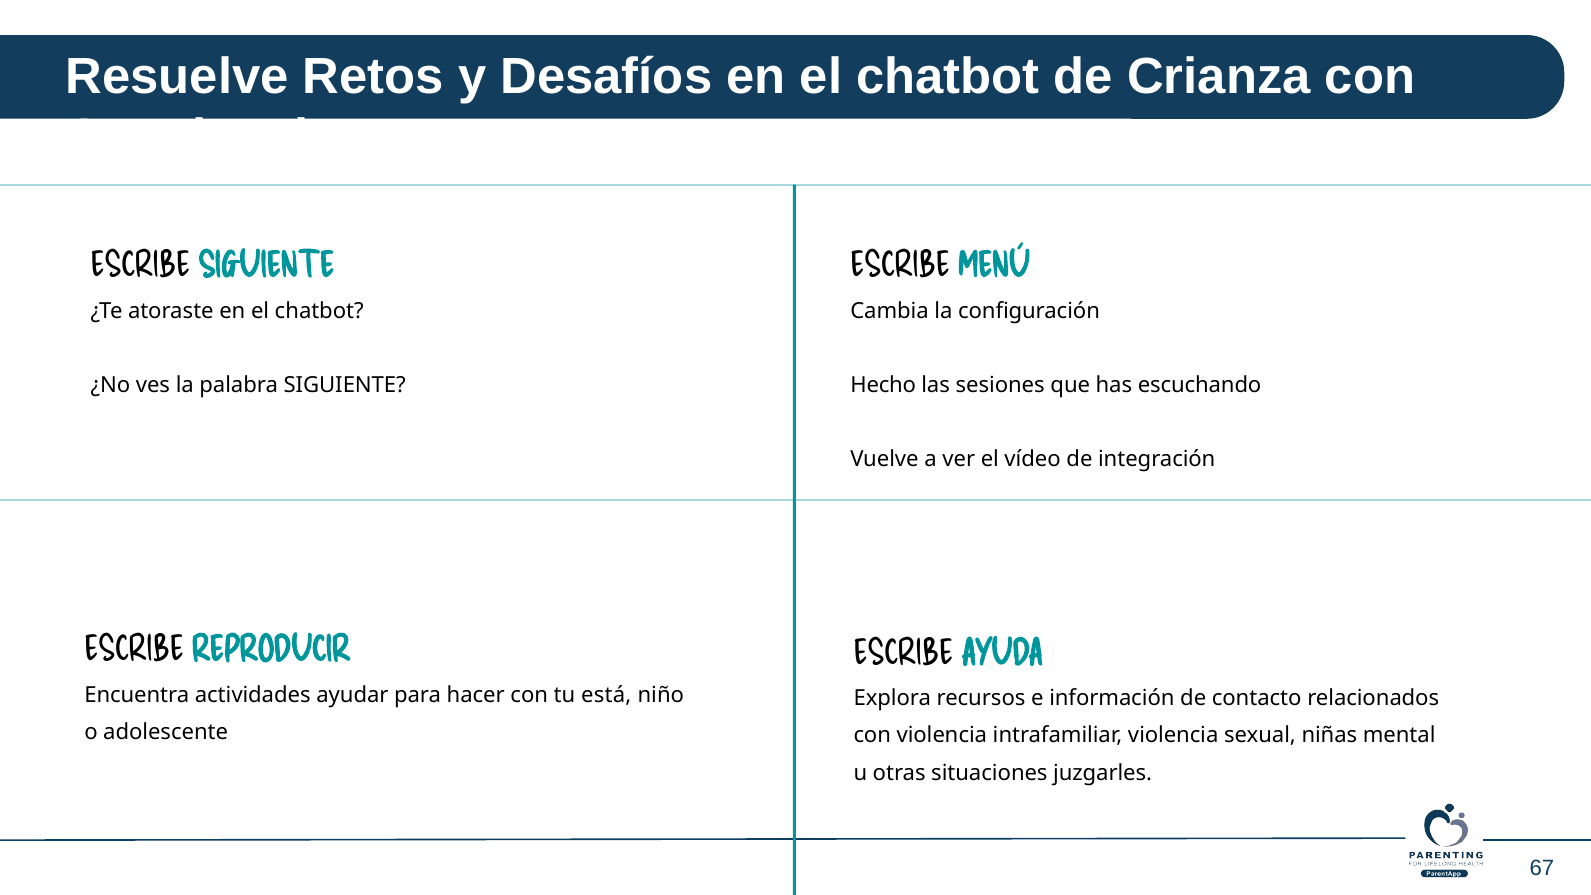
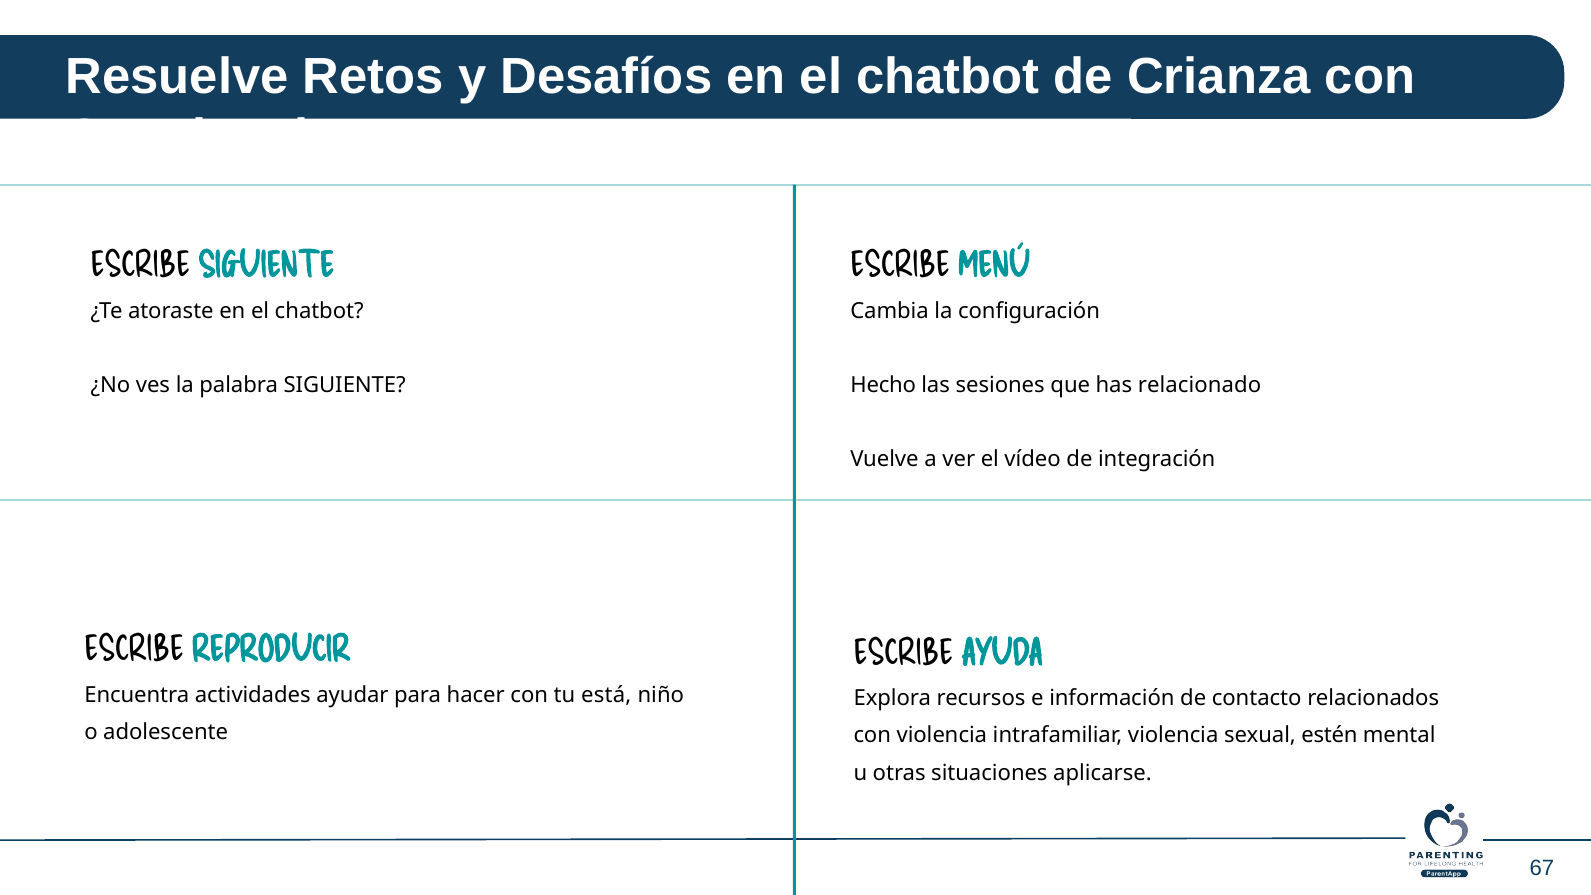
escuchando: escuchando -> relacionado
niñas: niñas -> estén
juzgarles: juzgarles -> aplicarse
